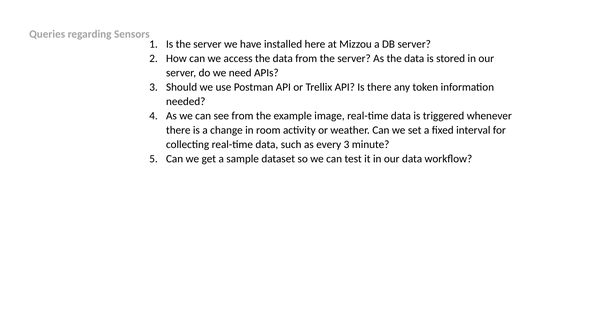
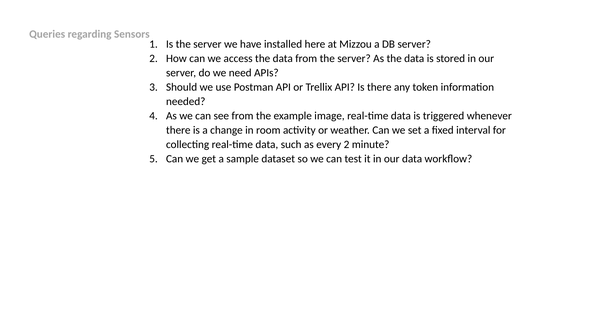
every 3: 3 -> 2
